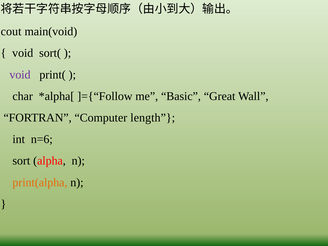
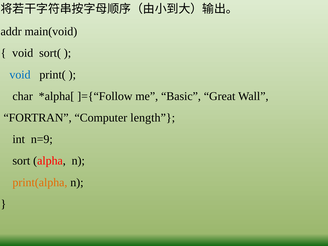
cout: cout -> addr
void at (20, 75) colour: purple -> blue
n=6: n=6 -> n=9
